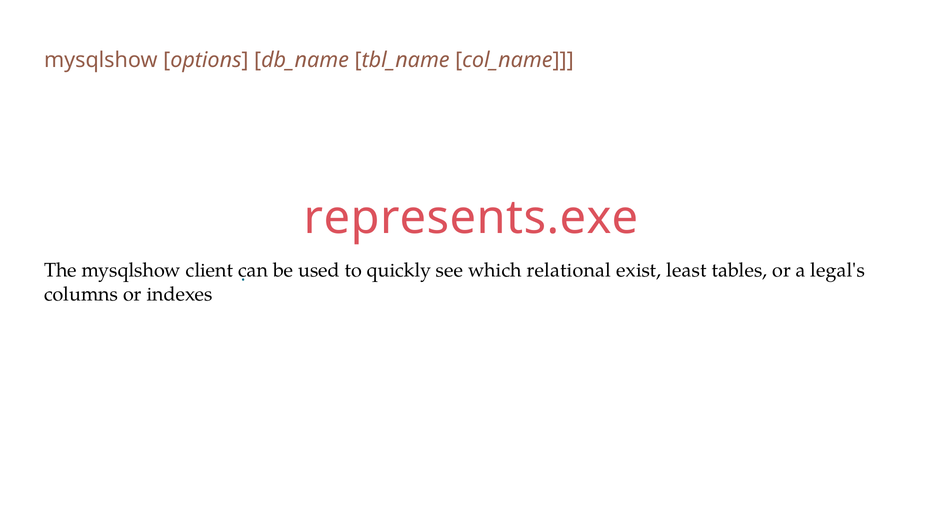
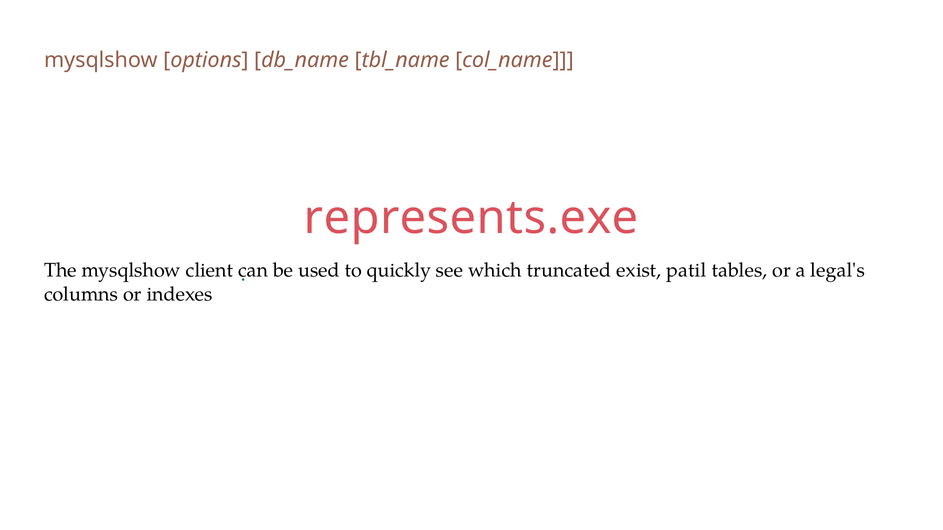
relational: relational -> truncated
least: least -> patil
